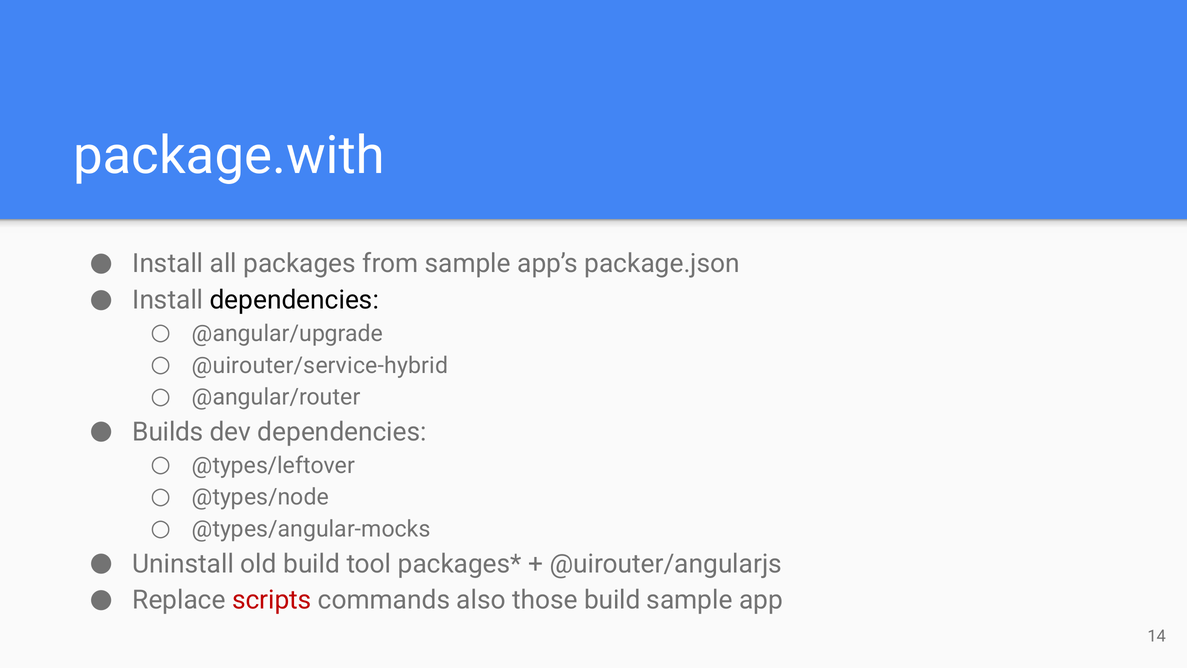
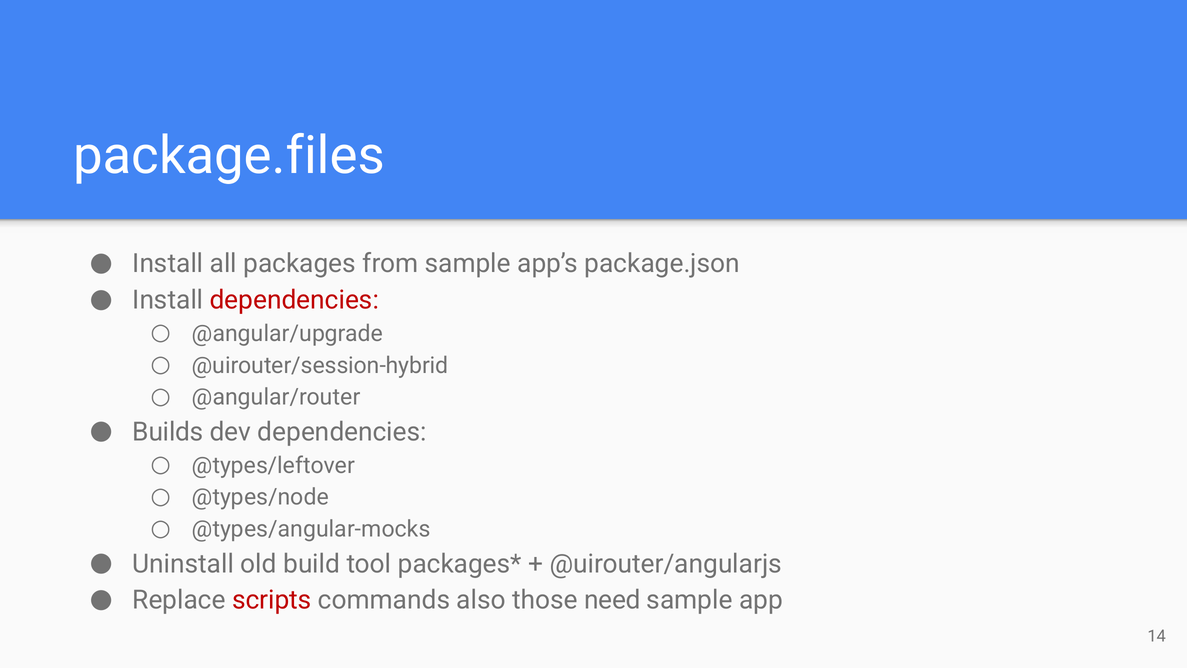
package.with: package.with -> package.files
dependencies at (294, 300) colour: black -> red
@uirouter/service-hybrid: @uirouter/service-hybrid -> @uirouter/session-hybrid
those build: build -> need
